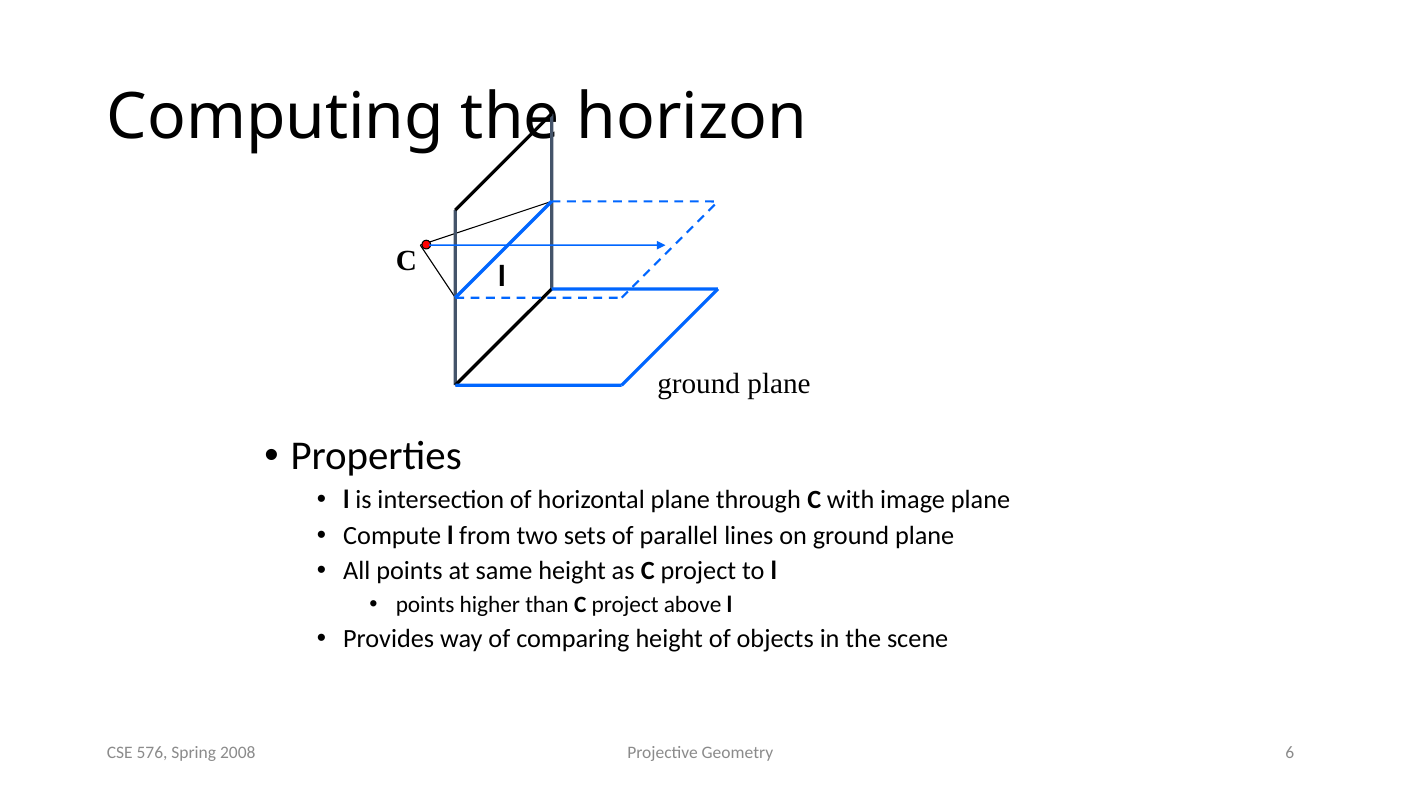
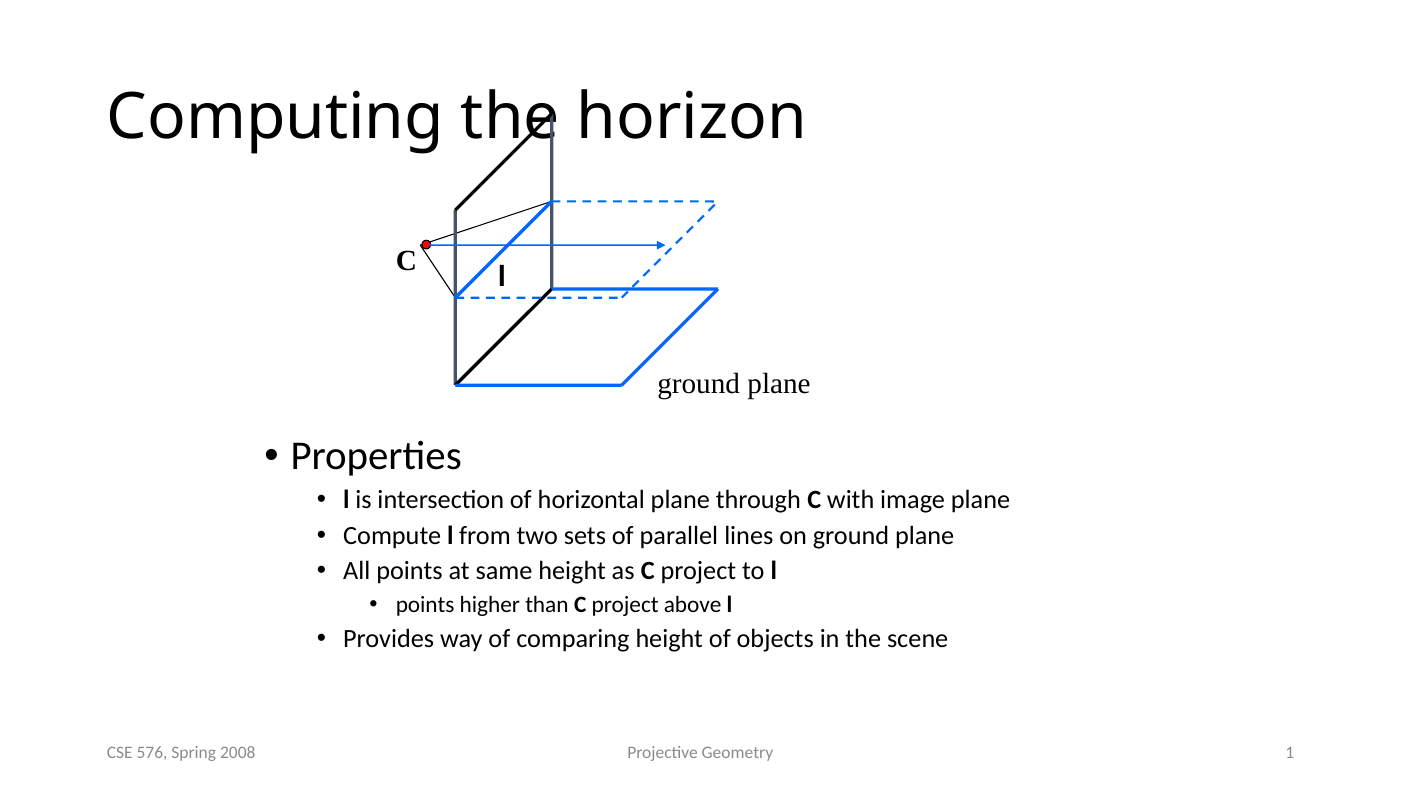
6: 6 -> 1
